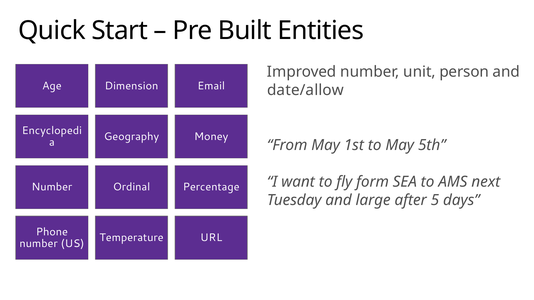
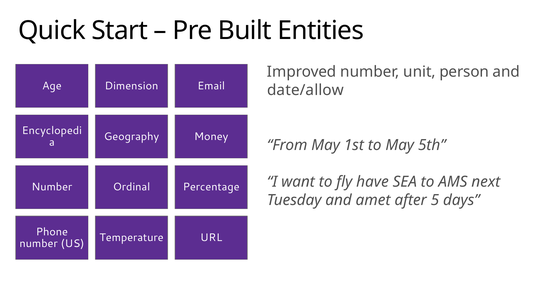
form: form -> have
large: large -> amet
